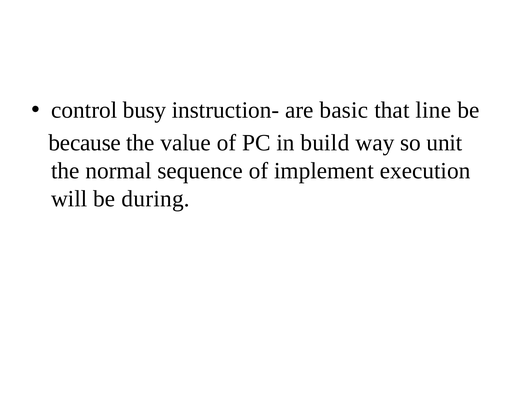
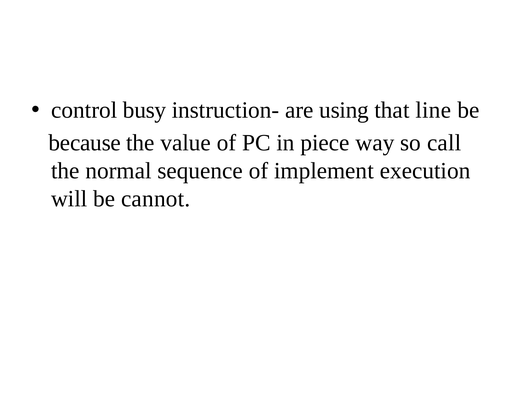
basic: basic -> using
build: build -> piece
unit: unit -> call
during: during -> cannot
